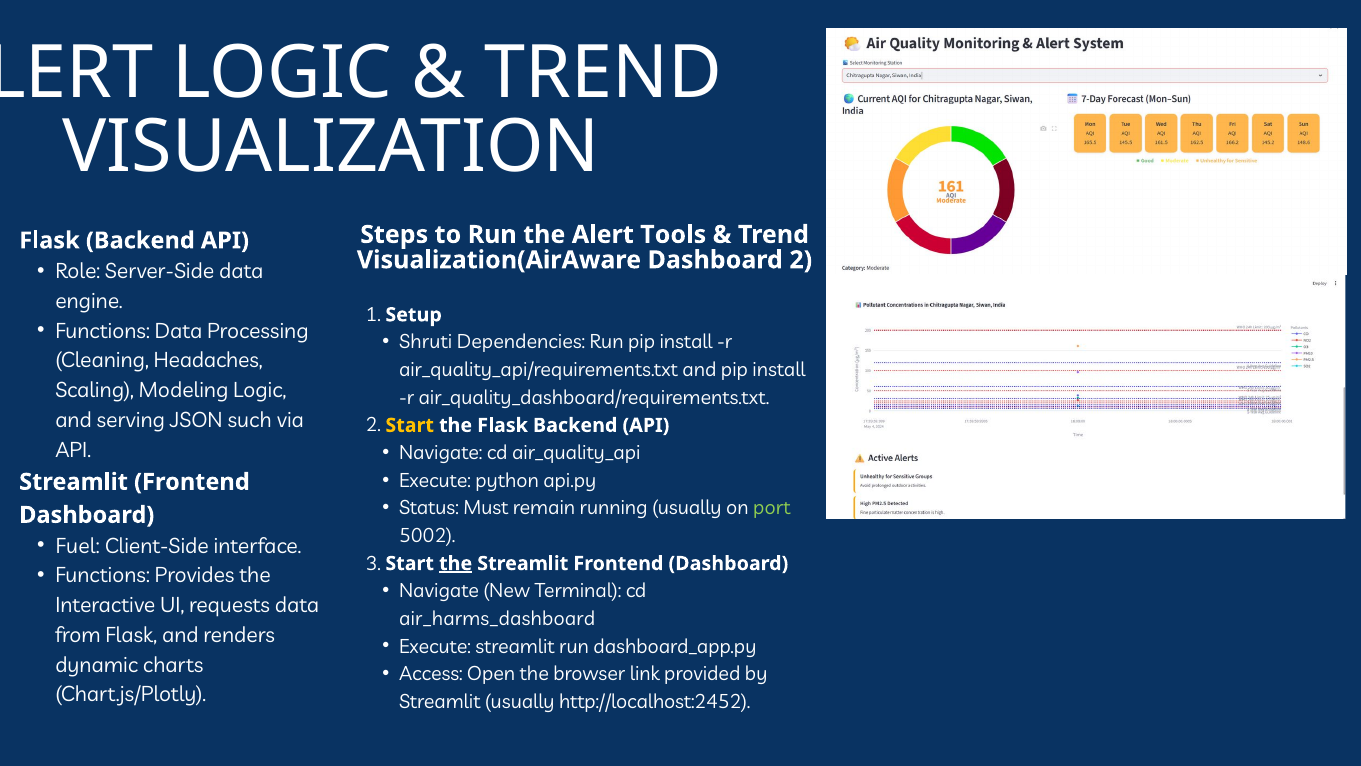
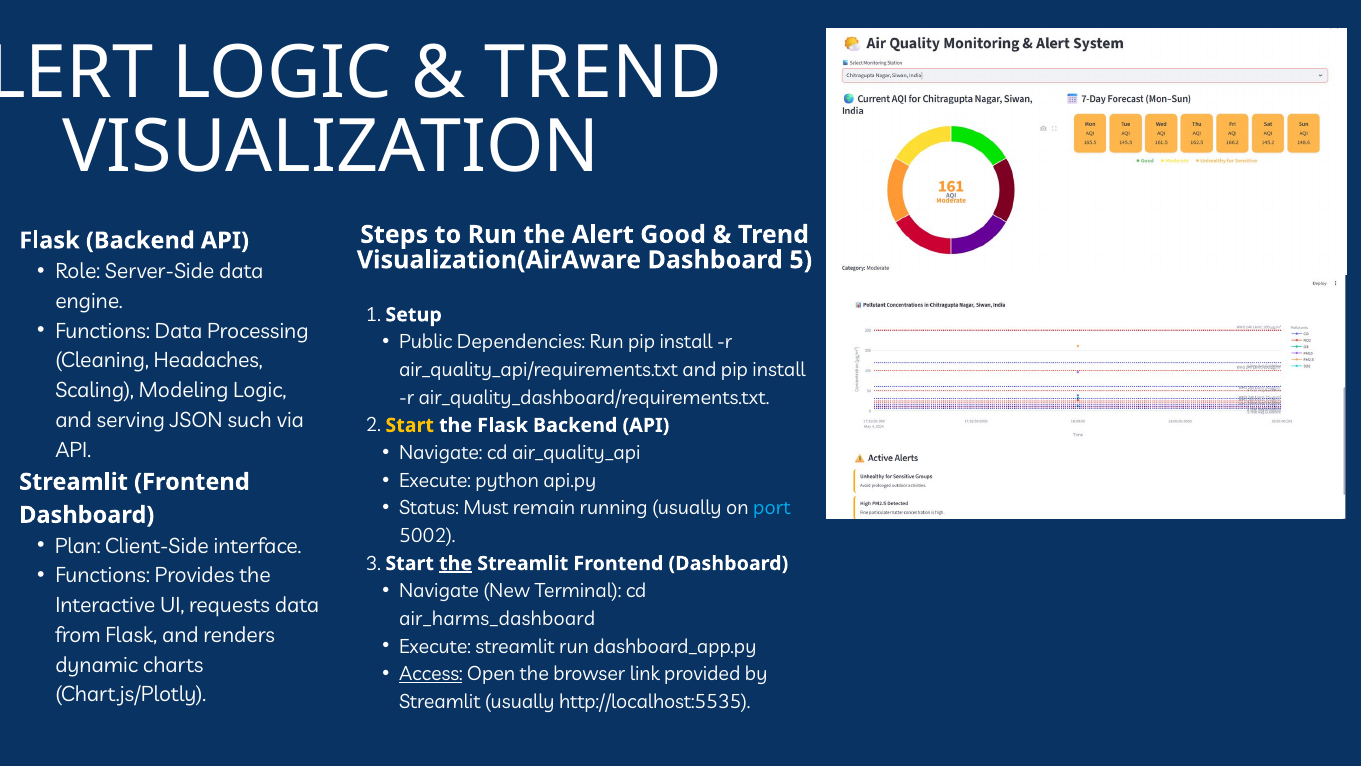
Tools: Tools -> Good
Dashboard 2: 2 -> 5
Shruti: Shruti -> Public
port colour: light green -> light blue
Fuel: Fuel -> Plan
Access underline: none -> present
http://localhost:2452: http://localhost:2452 -> http://localhost:5535
